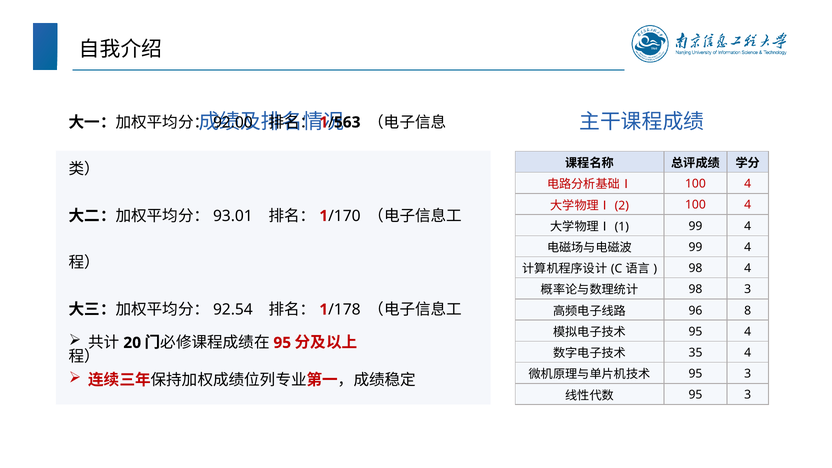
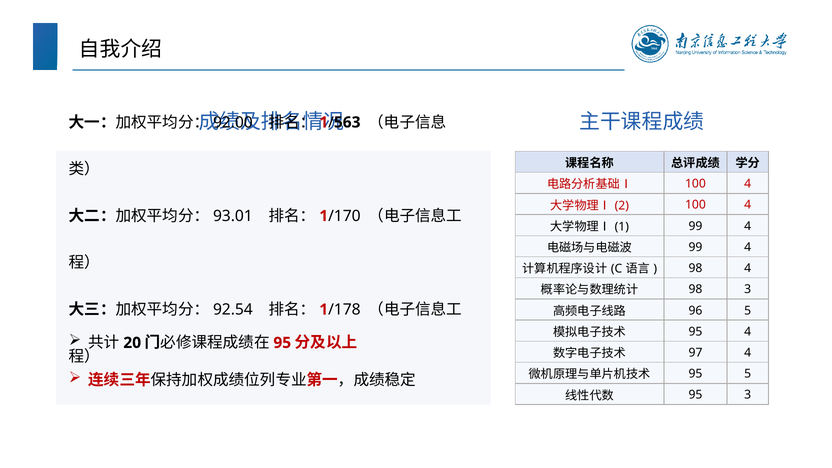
96 8: 8 -> 5
35: 35 -> 97
3 at (748, 374): 3 -> 5
